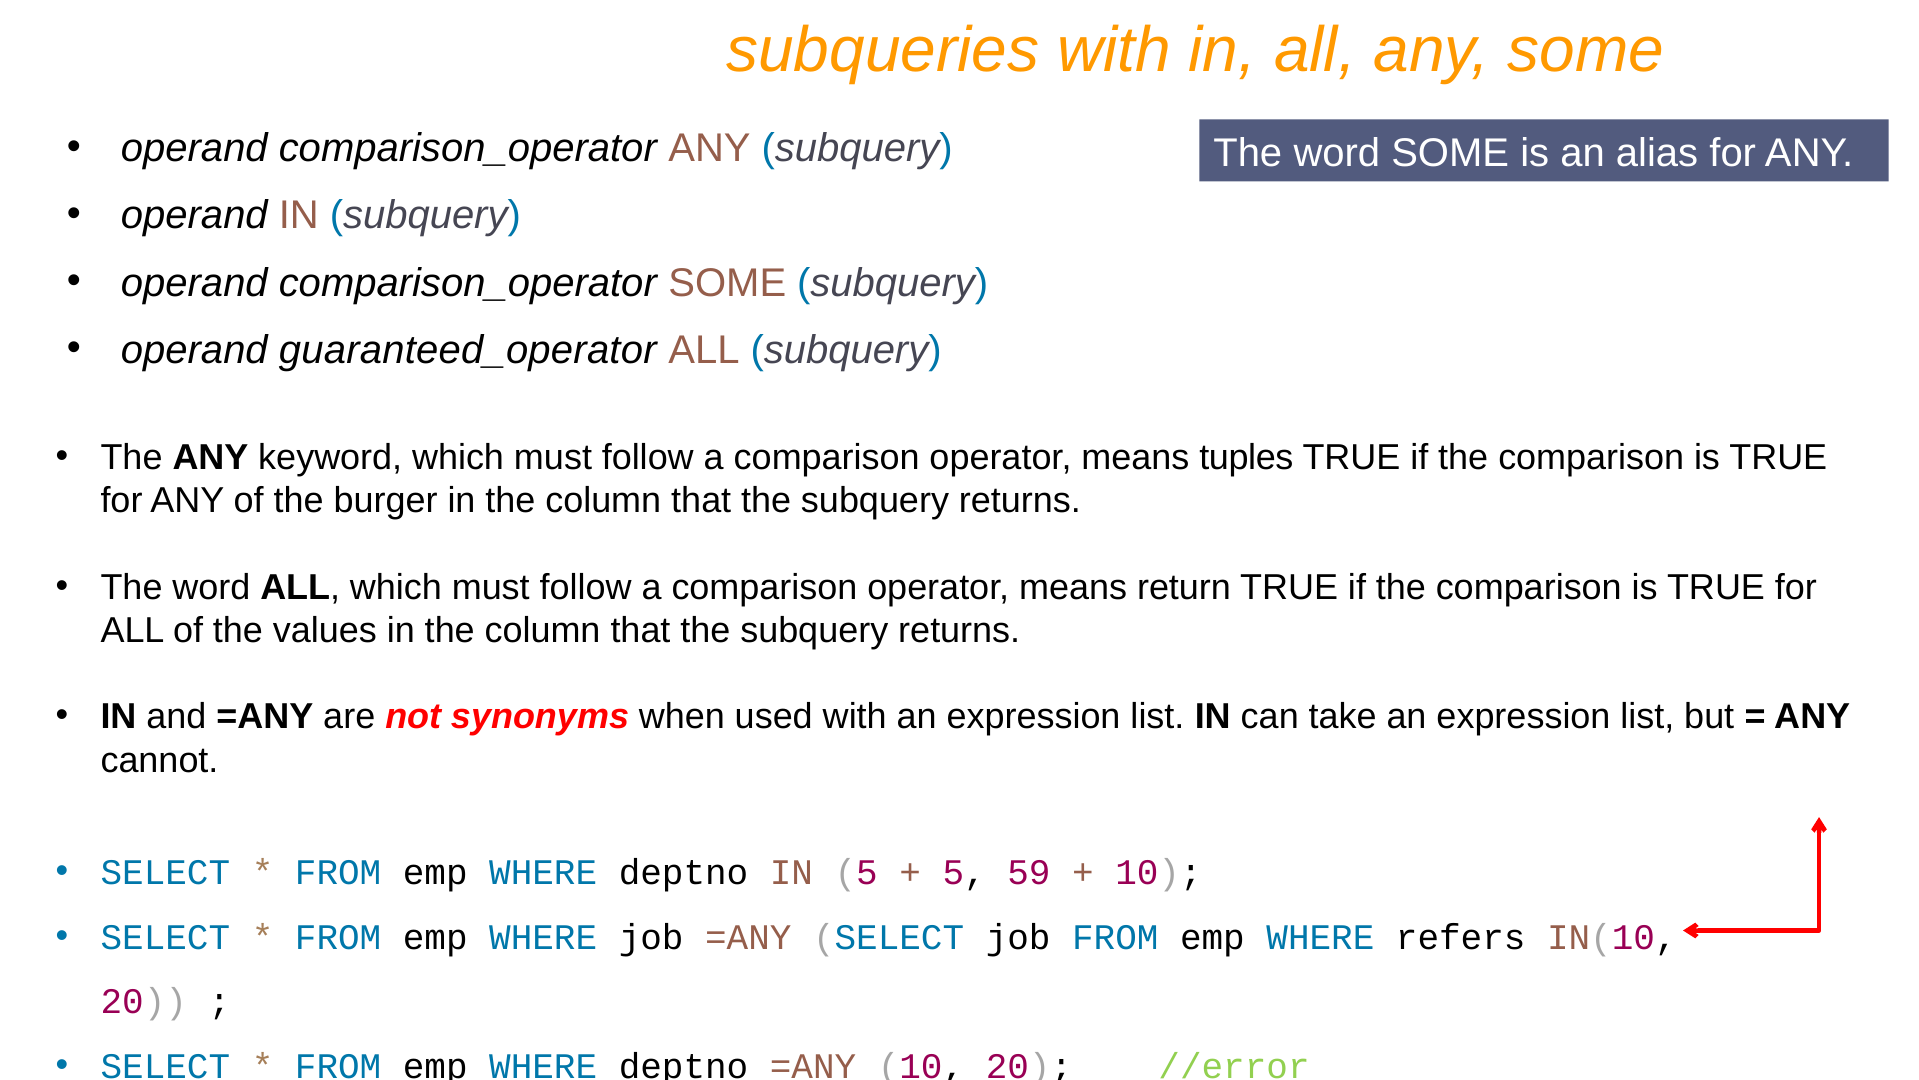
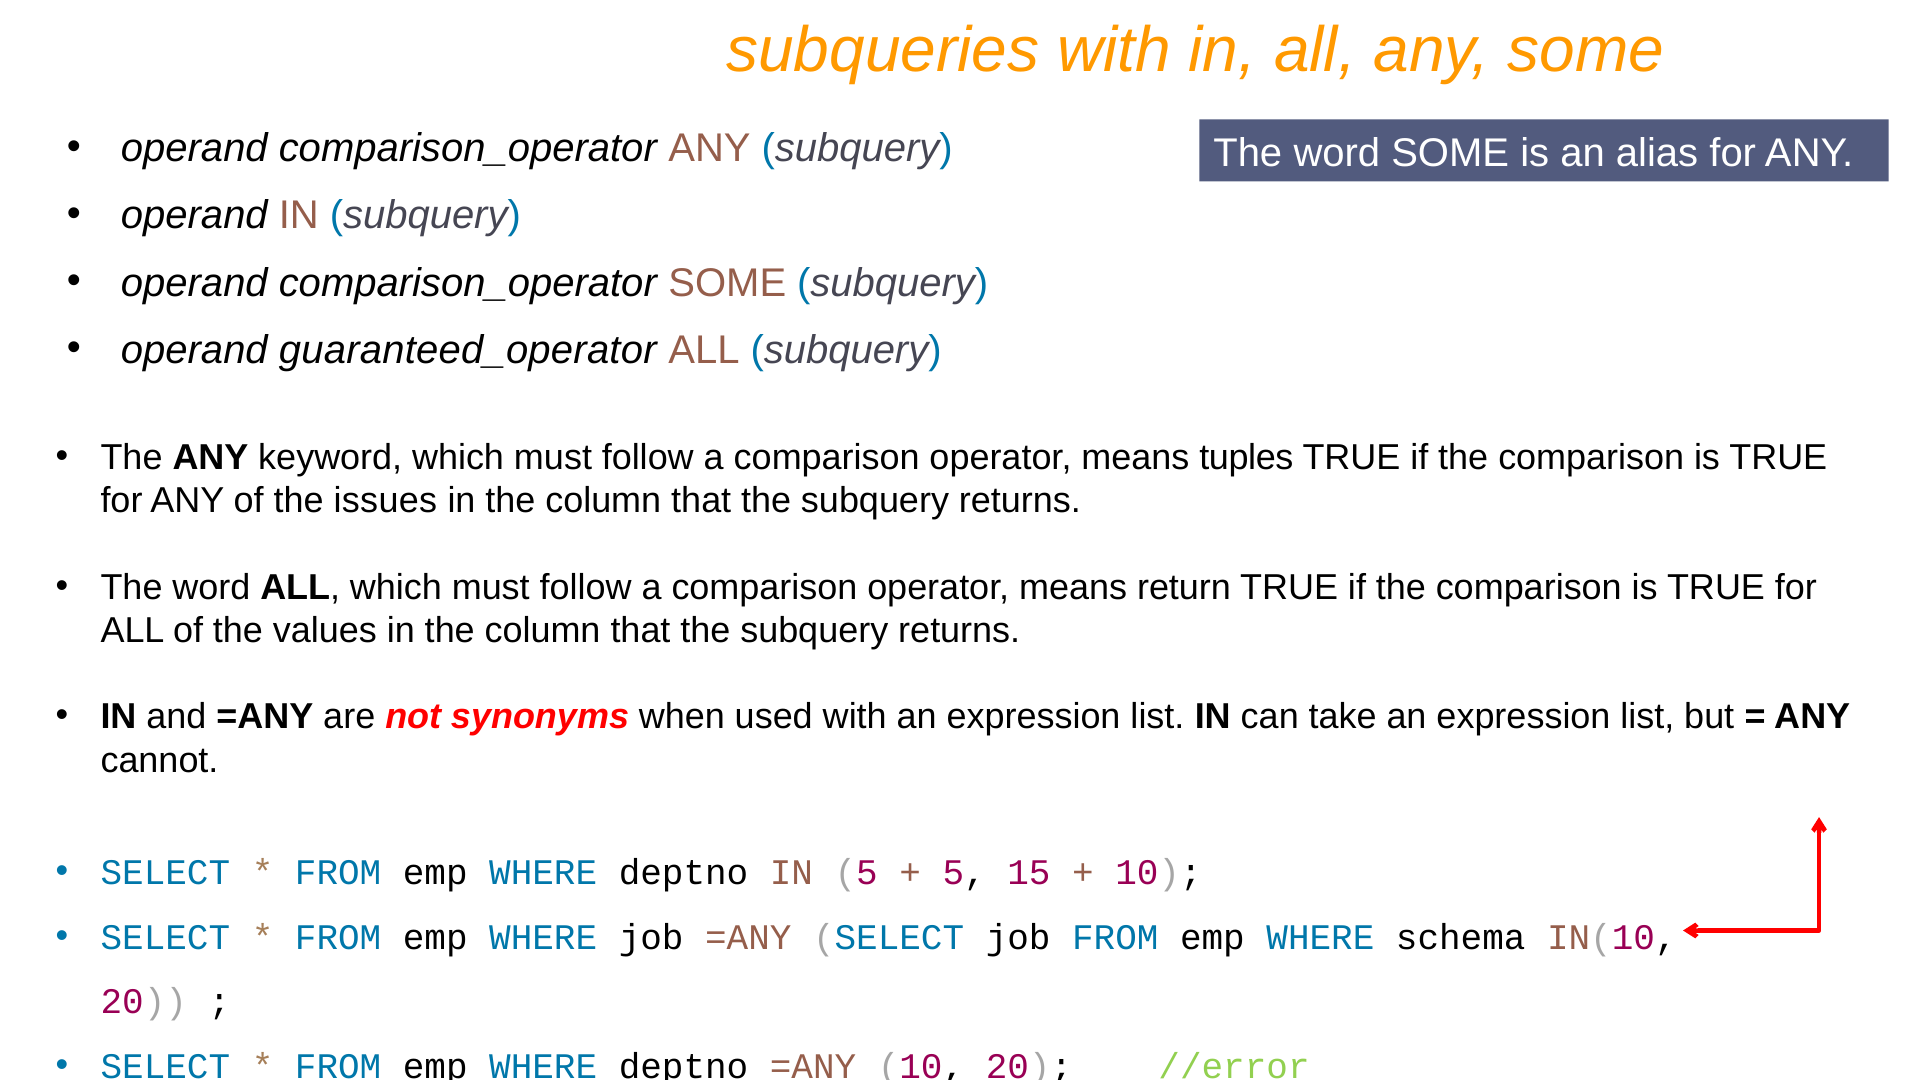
burger: burger -> issues
59: 59 -> 15
refers: refers -> schema
